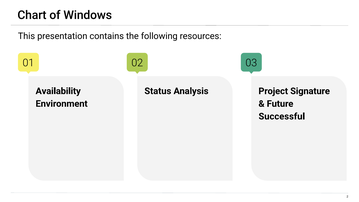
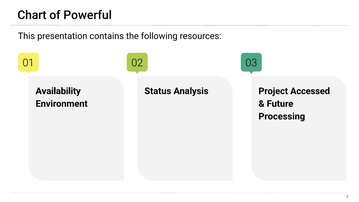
Windows: Windows -> Powerful
Signature: Signature -> Accessed
Successful: Successful -> Processing
